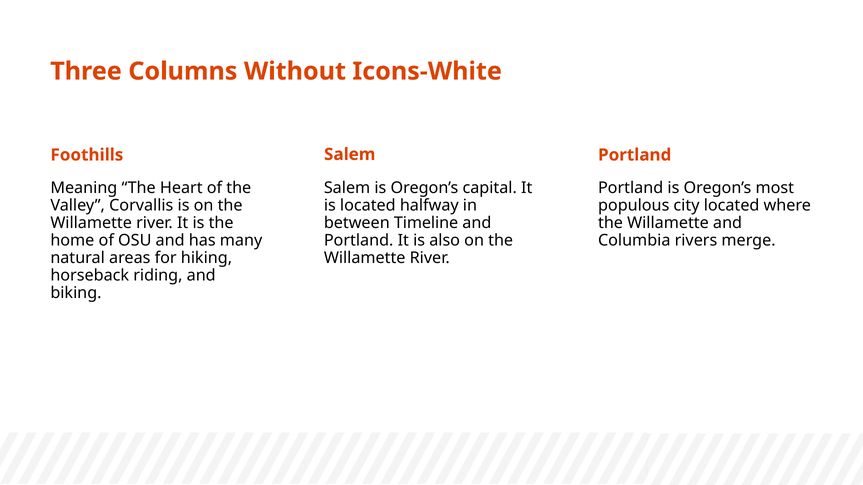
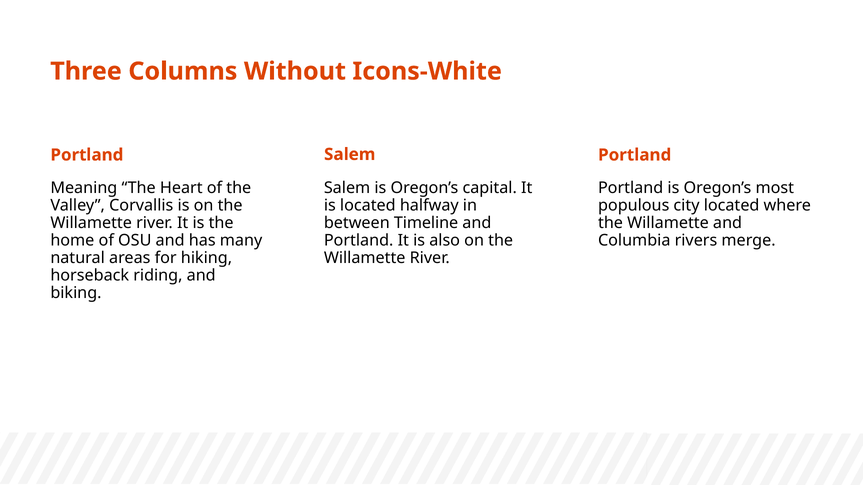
Foothills at (87, 155): Foothills -> Portland
